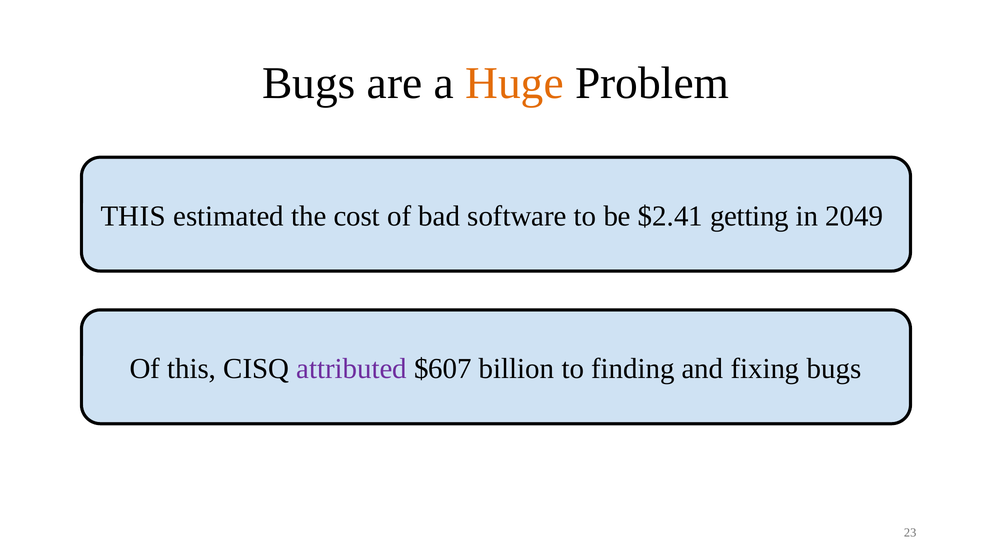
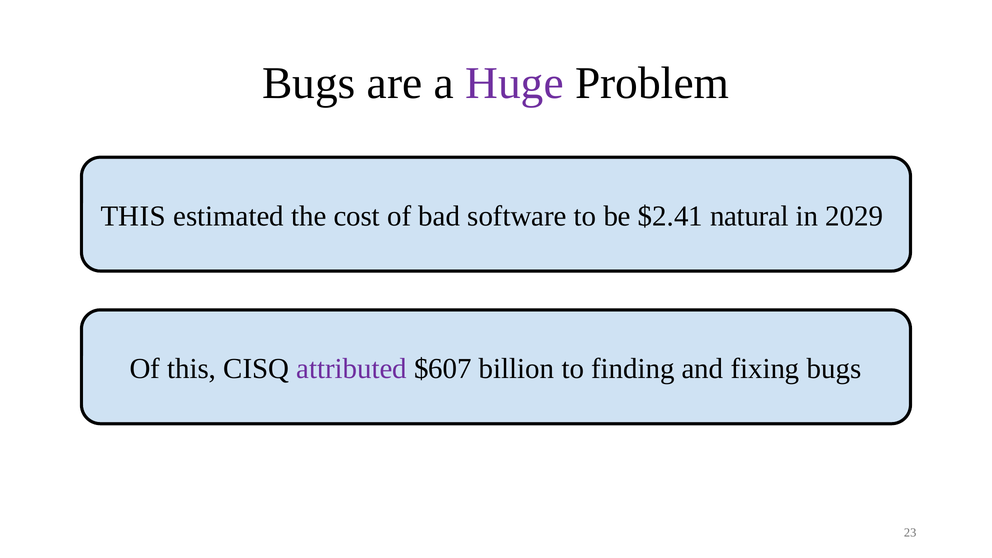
Huge colour: orange -> purple
getting: getting -> natural
2049: 2049 -> 2029
